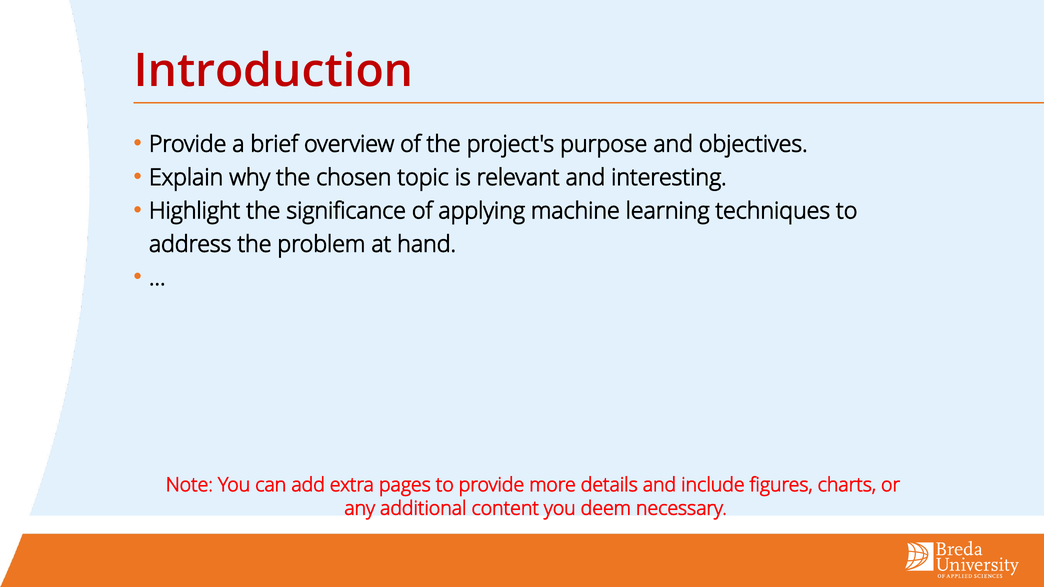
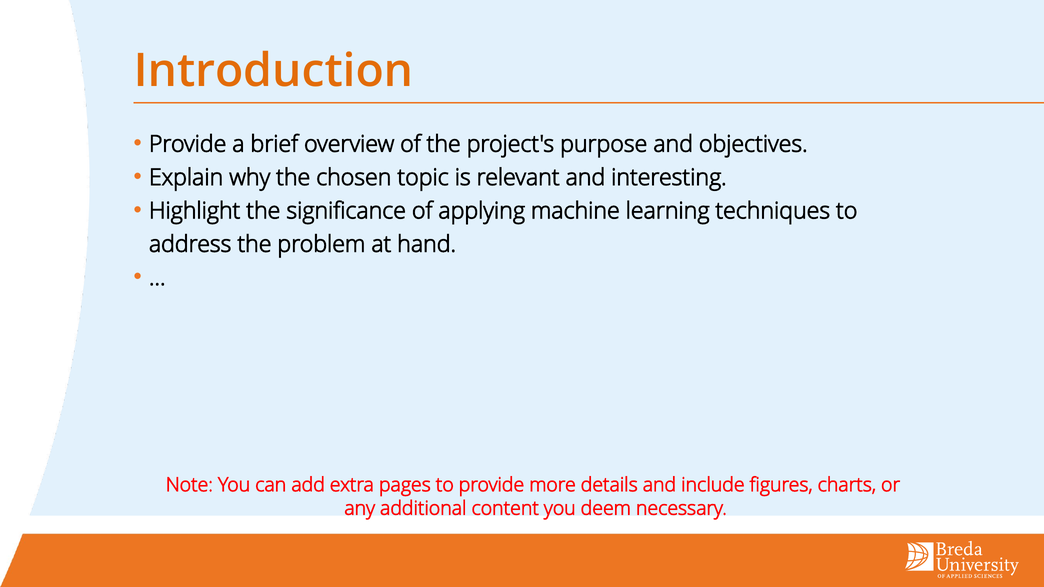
Introduction colour: red -> orange
